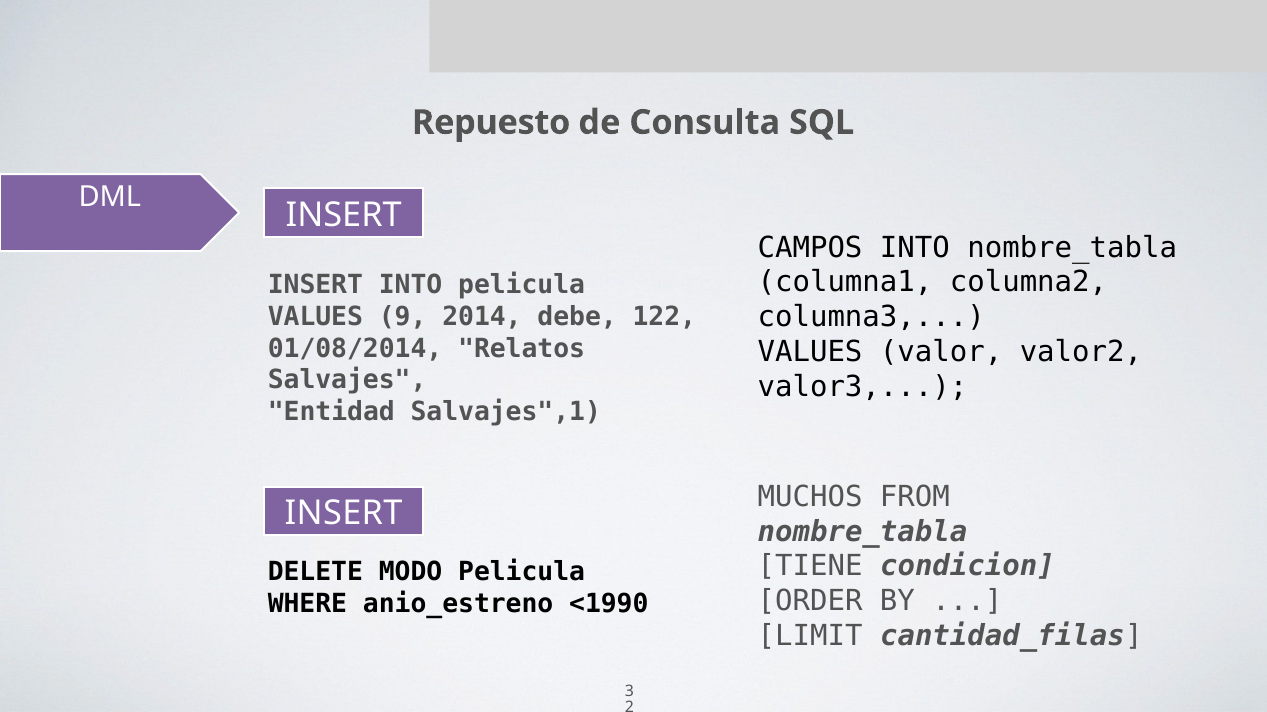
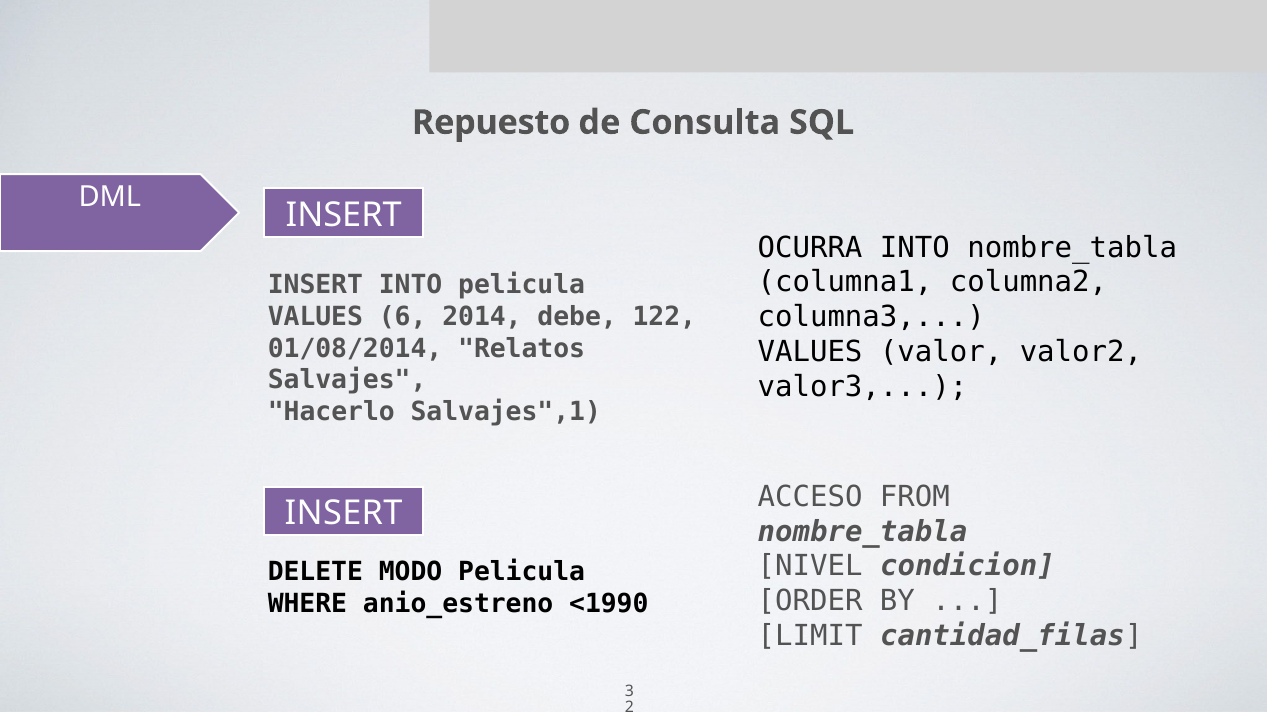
CAMPOS: CAMPOS -> OCURRA
9: 9 -> 6
Entidad: Entidad -> Hacerlo
MUCHOS: MUCHOS -> ACCESO
TIENE: TIENE -> NIVEL
